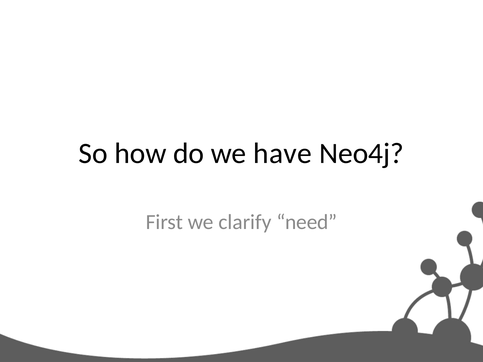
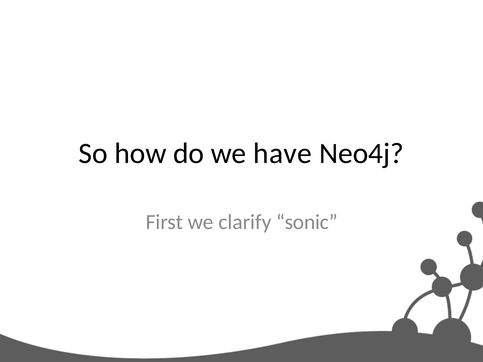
need: need -> sonic
